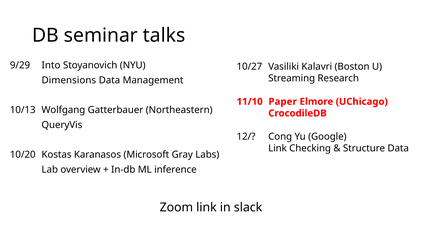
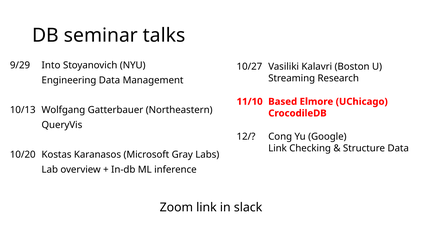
Dimensions: Dimensions -> Engineering
Paper: Paper -> Based
